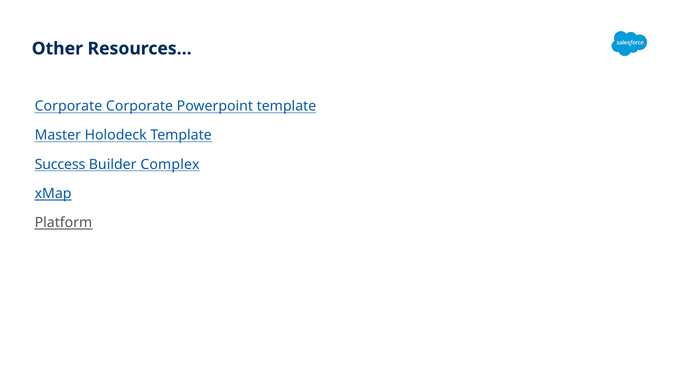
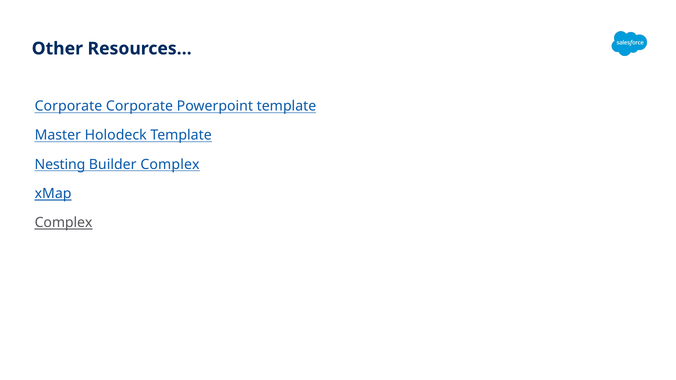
Success: Success -> Nesting
Platform at (63, 223): Platform -> Complex
